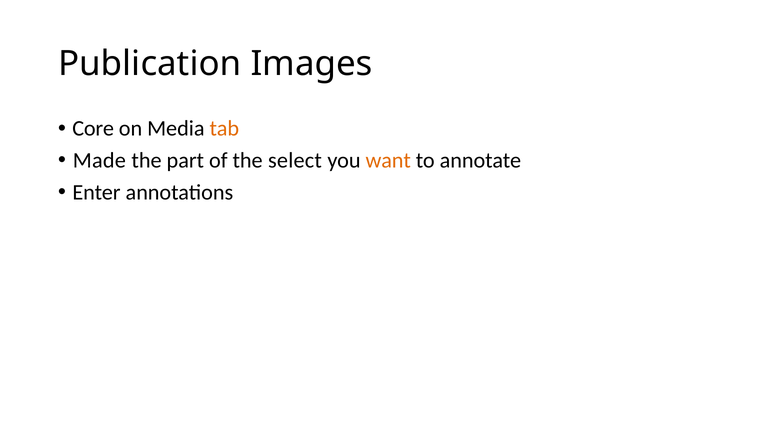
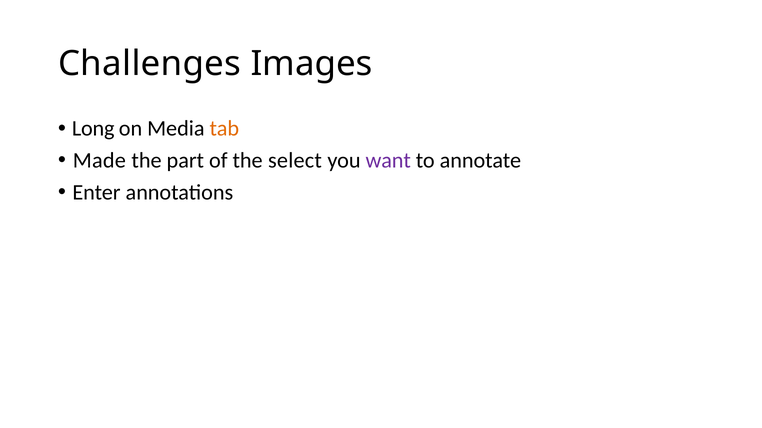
Publication: Publication -> Challenges
Core: Core -> Long
want colour: orange -> purple
